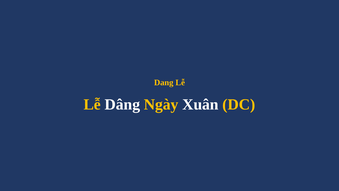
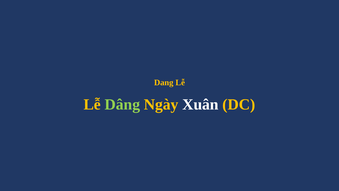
Dâng colour: white -> light green
